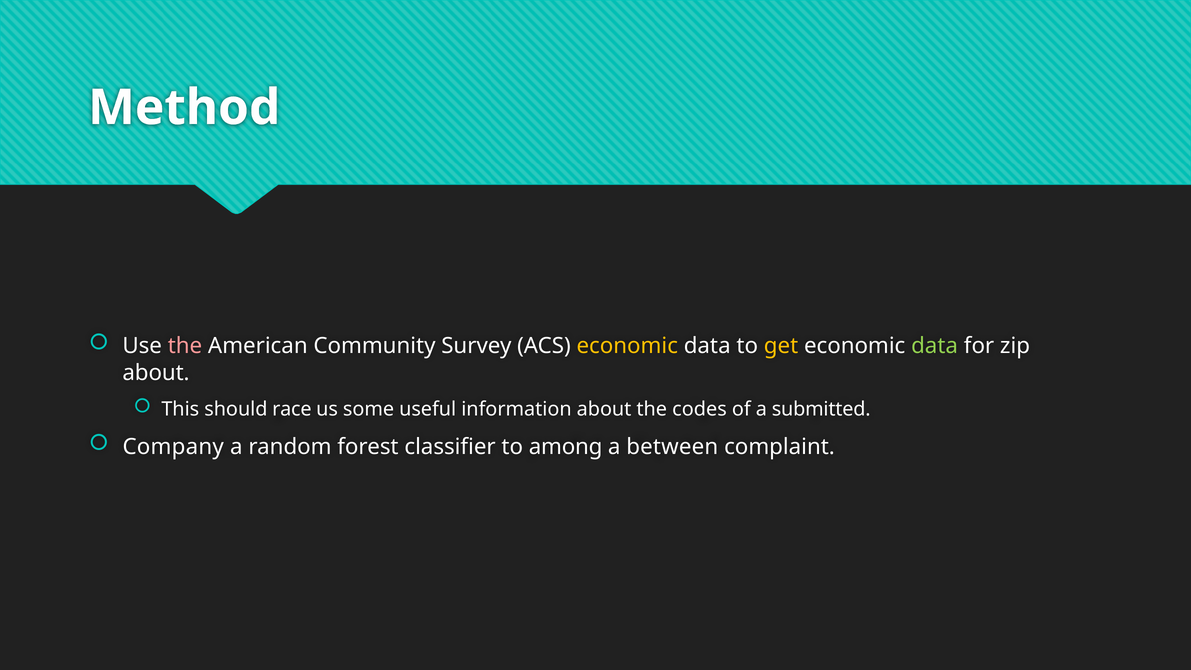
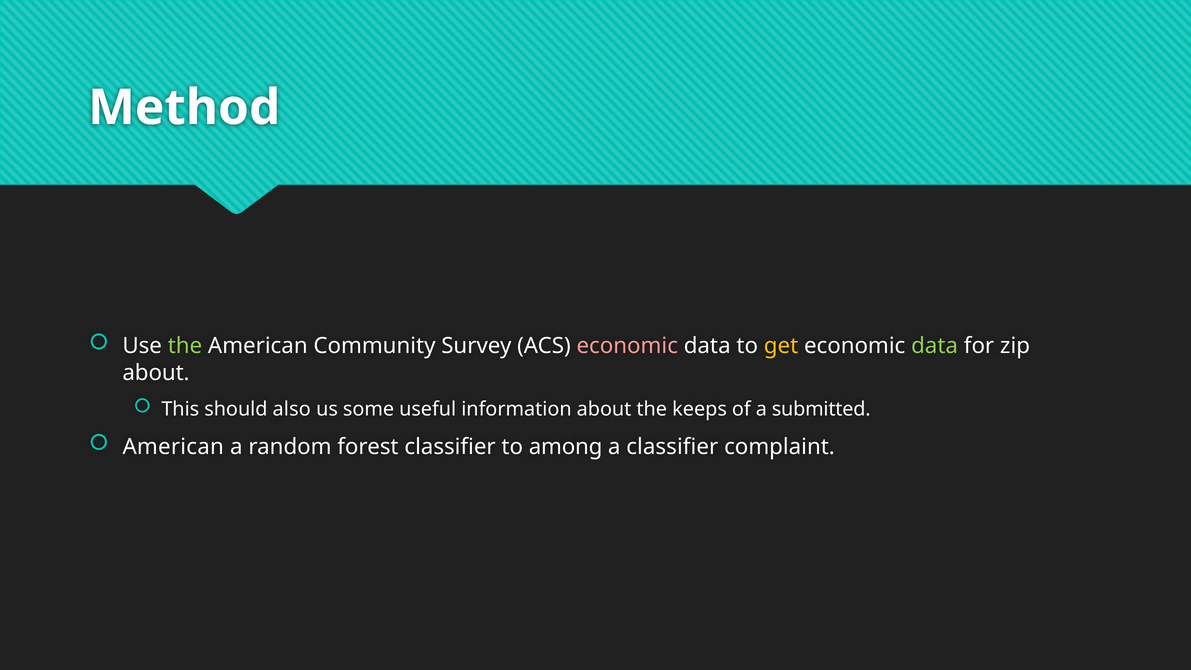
the at (185, 346) colour: pink -> light green
economic at (627, 346) colour: yellow -> pink
race: race -> also
codes: codes -> keeps
Company at (173, 447): Company -> American
a between: between -> classifier
